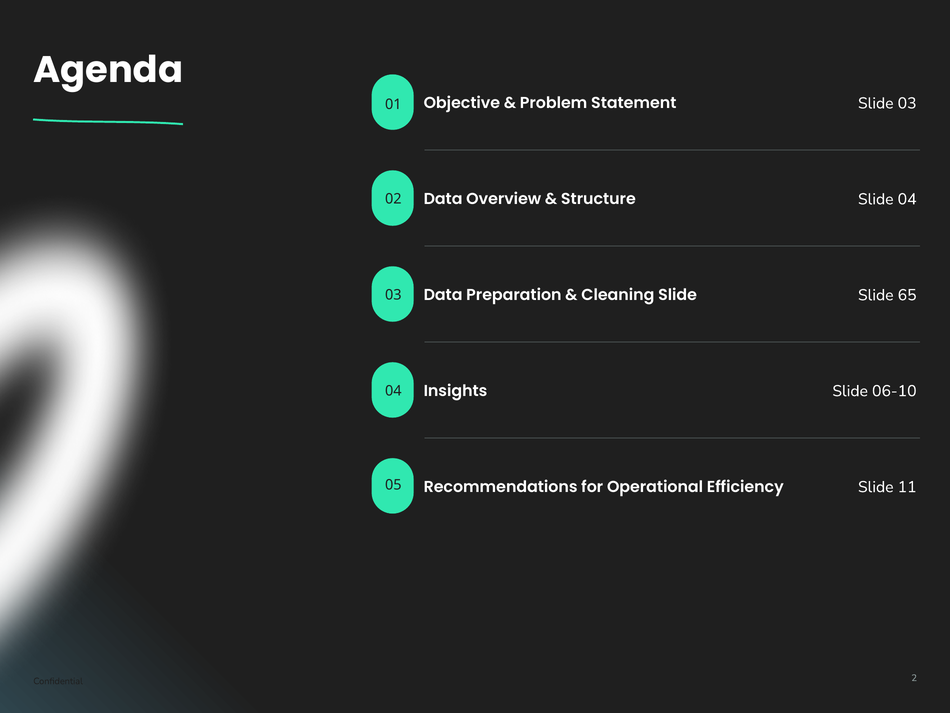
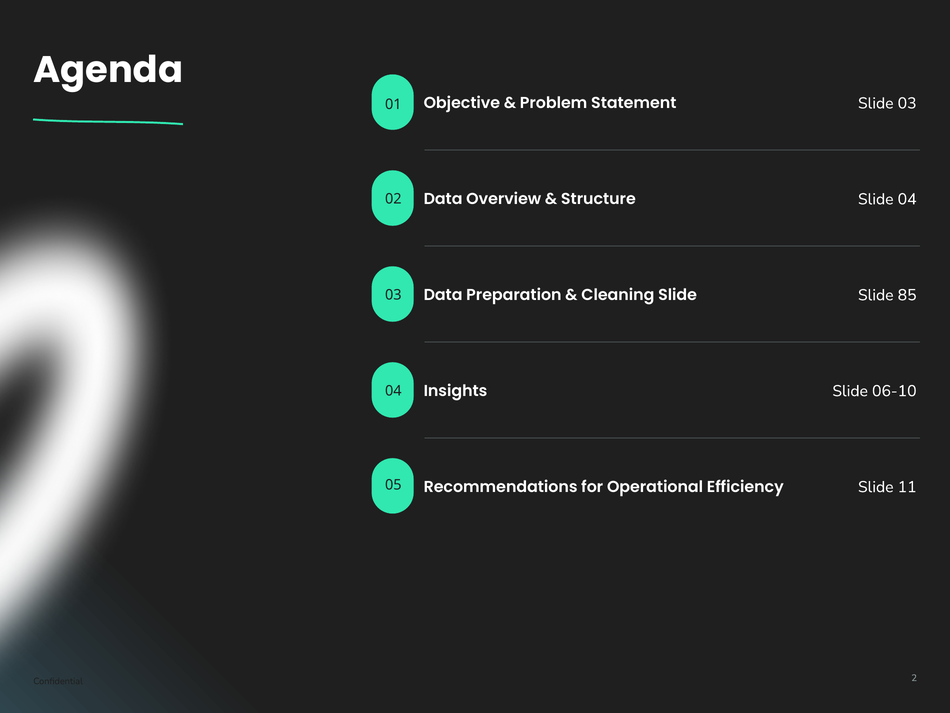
65: 65 -> 85
